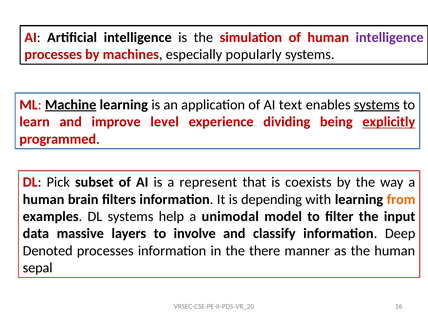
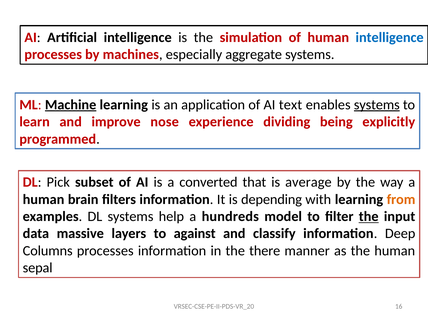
intelligence at (390, 37) colour: purple -> blue
popularly: popularly -> aggregate
level: level -> nose
explicitly underline: present -> none
represent: represent -> converted
coexists: coexists -> average
unimodal: unimodal -> hundreds
the at (369, 217) underline: none -> present
involve: involve -> against
Denoted: Denoted -> Columns
